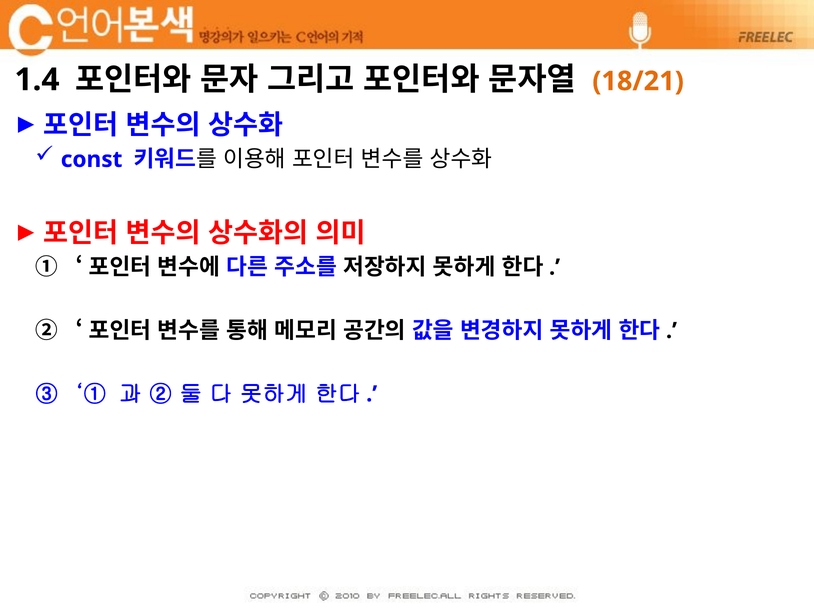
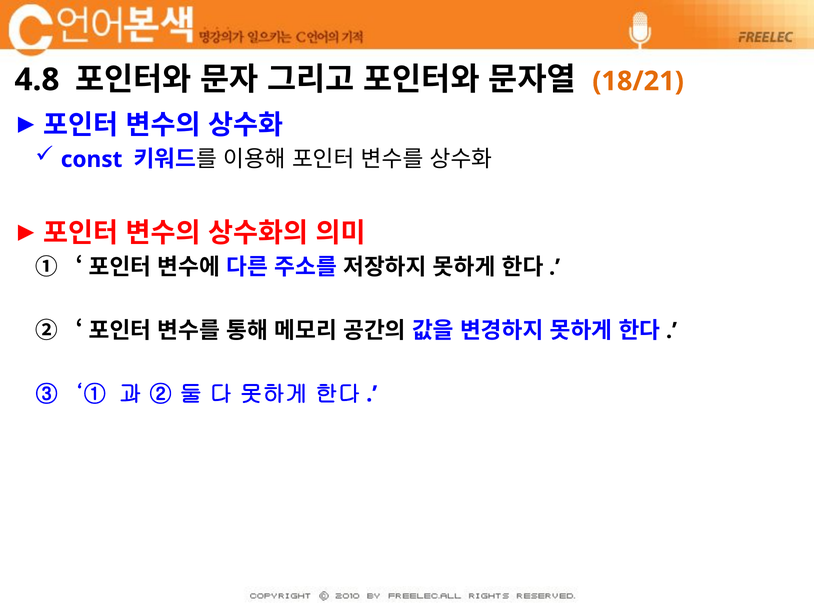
1.4: 1.4 -> 4.8
